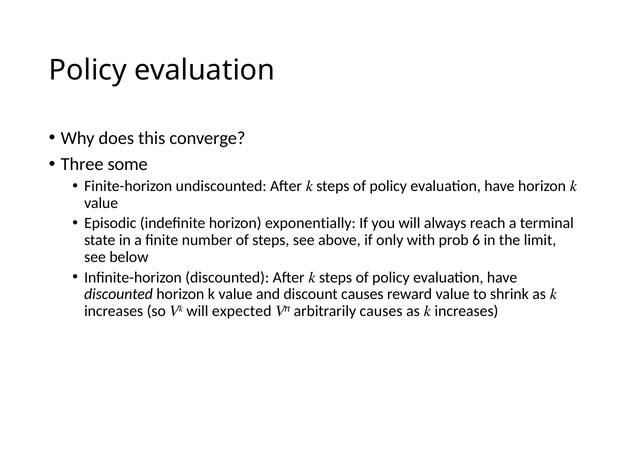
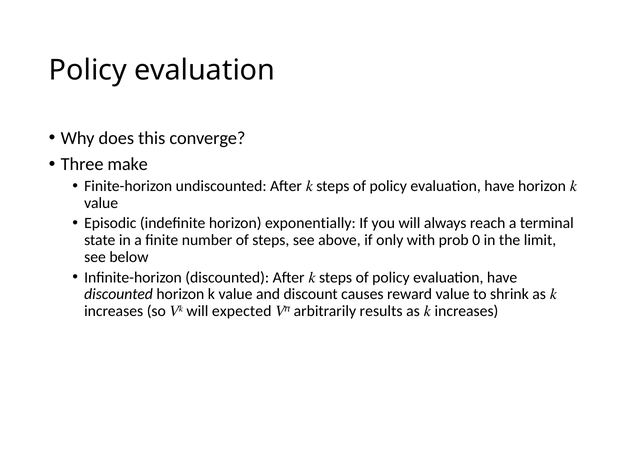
some: some -> make
6: 6 -> 0
arbitrarily causes: causes -> results
